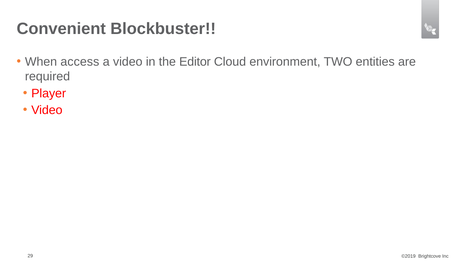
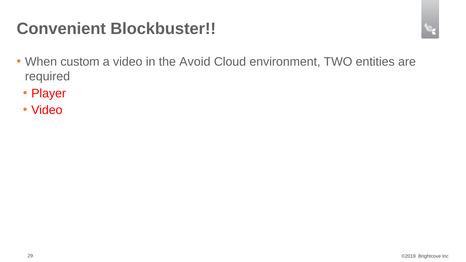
access: access -> custom
Editor: Editor -> Avoid
